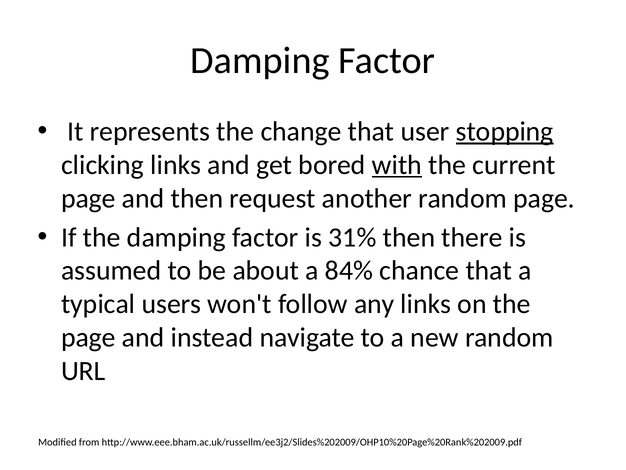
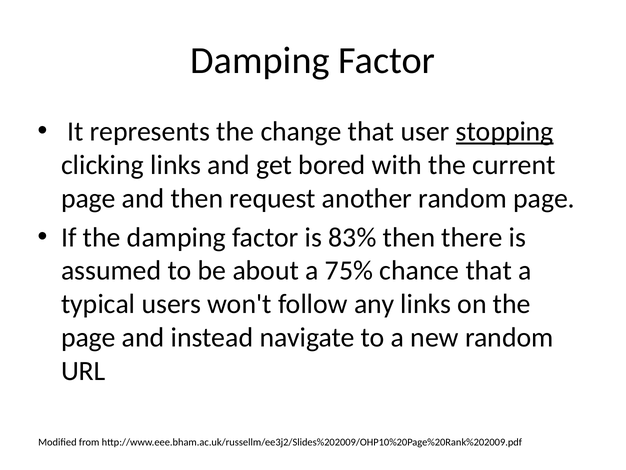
with underline: present -> none
31%: 31% -> 83%
84%: 84% -> 75%
